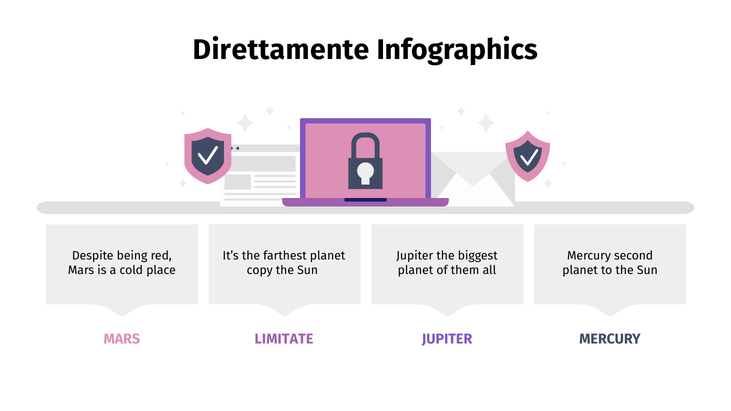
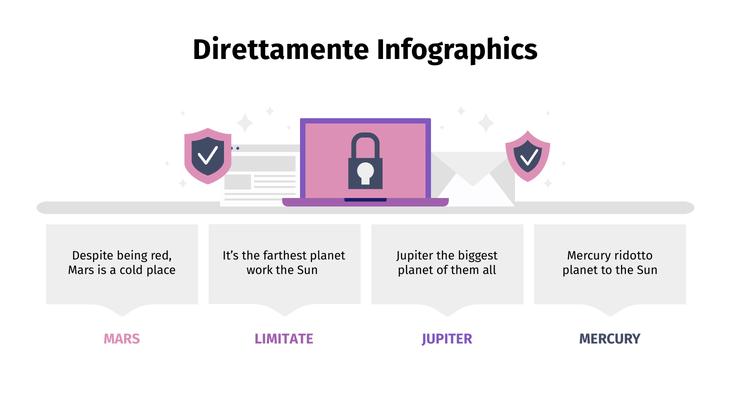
second: second -> ridotto
copy: copy -> work
